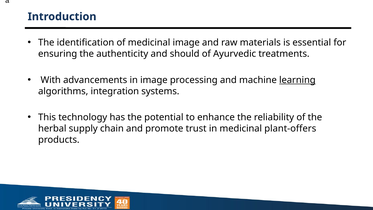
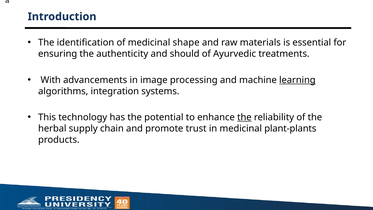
medicinal image: image -> shape
the at (244, 117) underline: none -> present
plant-offers: plant-offers -> plant-plants
